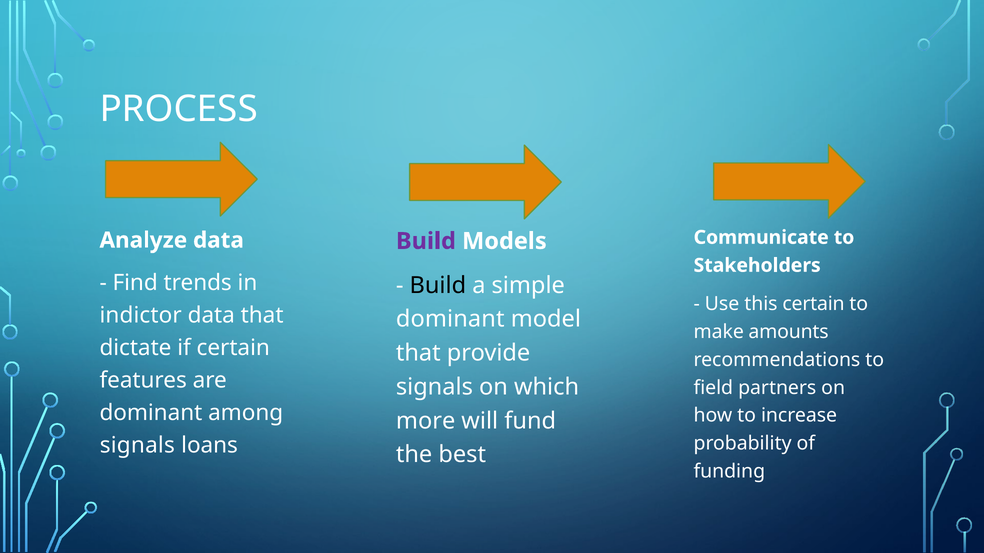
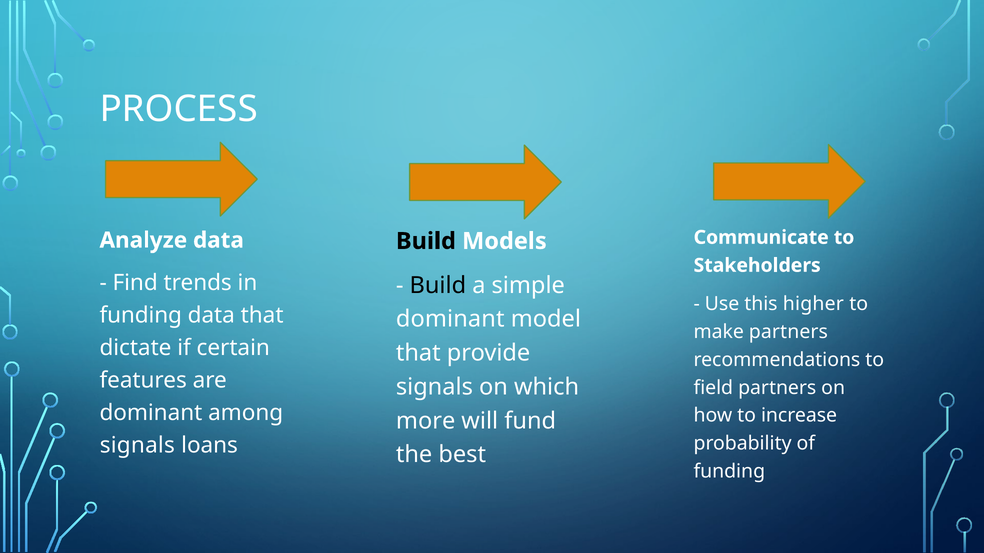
Build at (426, 241) colour: purple -> black
this certain: certain -> higher
indictor at (141, 316): indictor -> funding
make amounts: amounts -> partners
